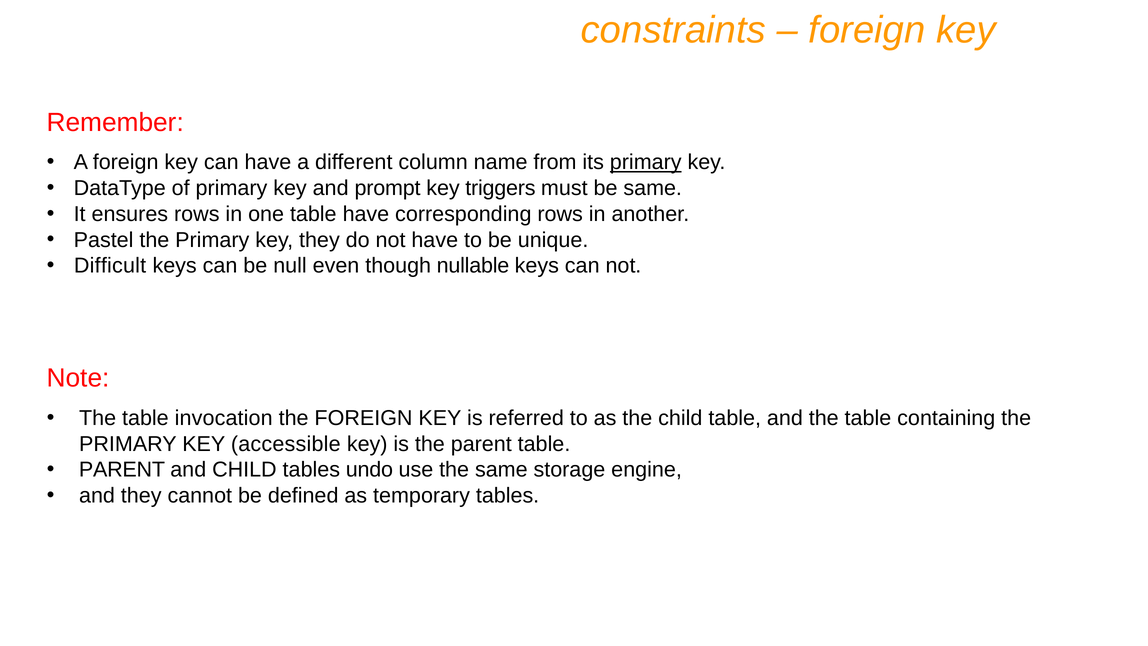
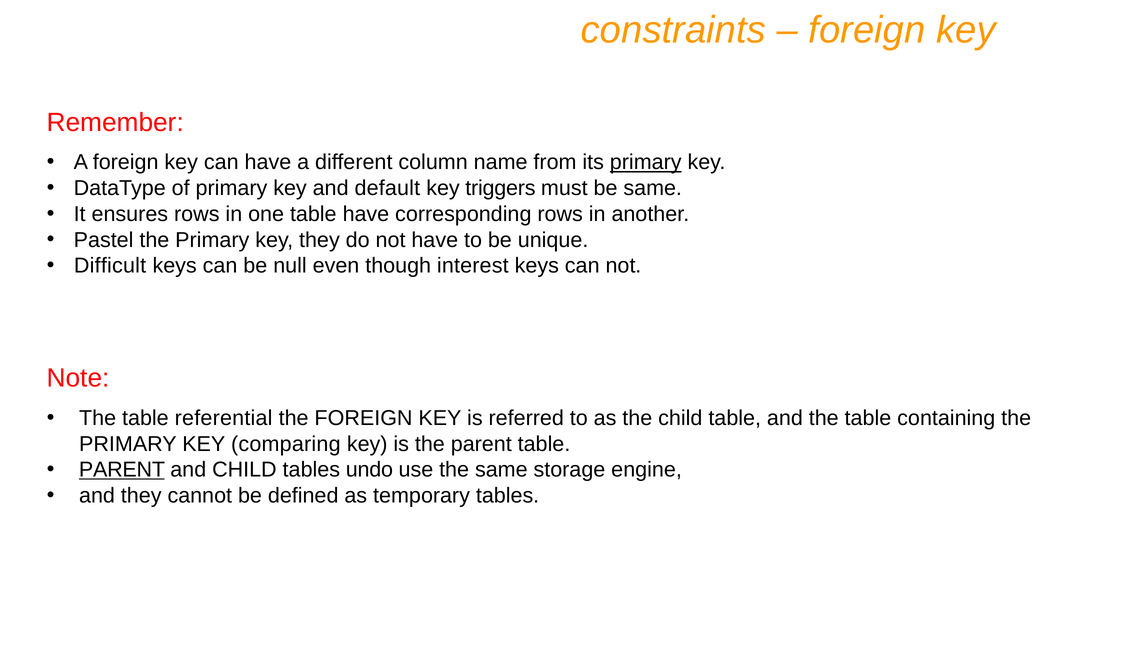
prompt: prompt -> default
nullable: nullable -> interest
invocation: invocation -> referential
accessible: accessible -> comparing
PARENT at (122, 470) underline: none -> present
